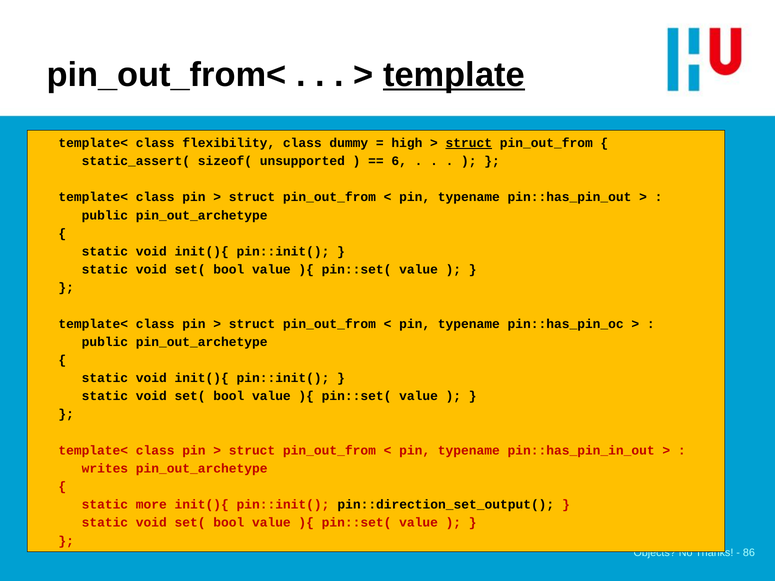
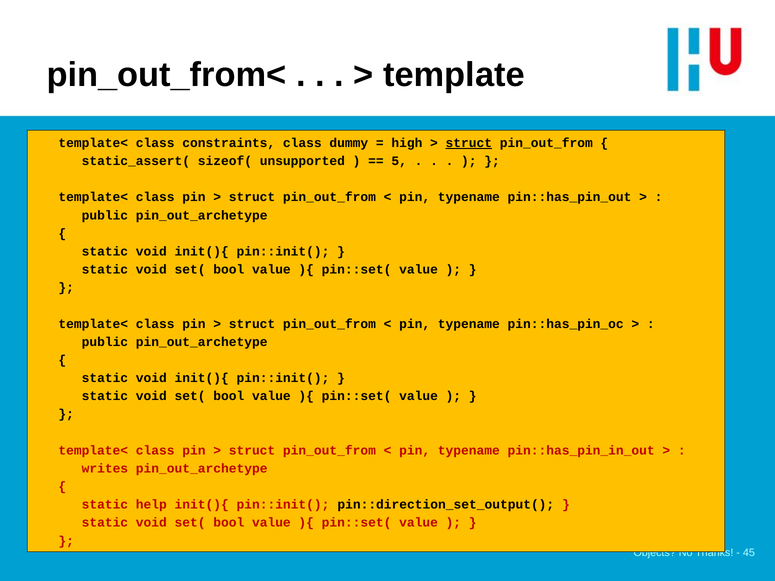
template underline: present -> none
flexibility: flexibility -> constraints
6: 6 -> 5
more: more -> help
86: 86 -> 45
